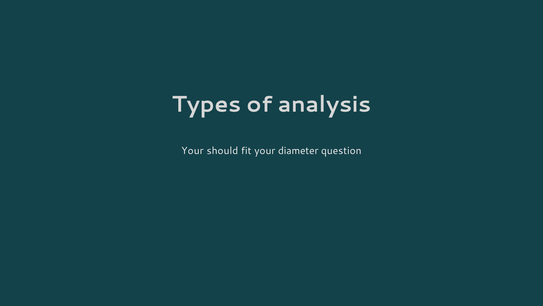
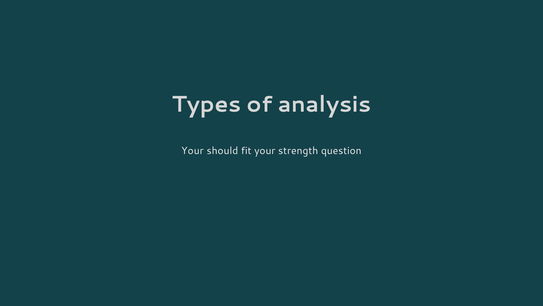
diameter: diameter -> strength
